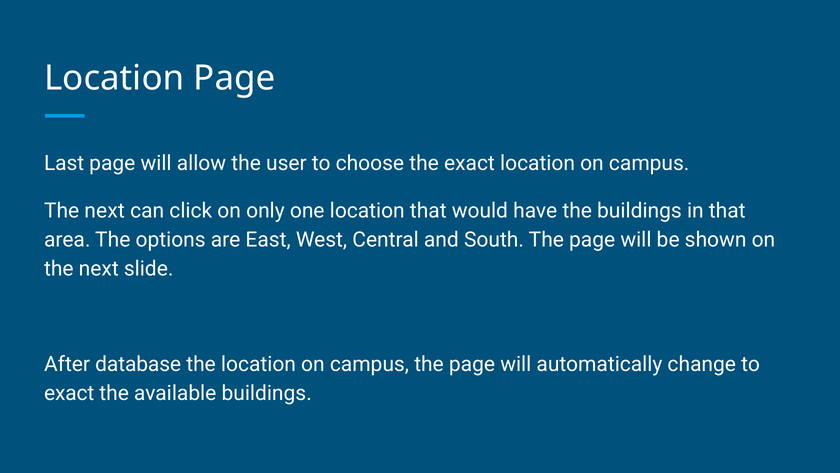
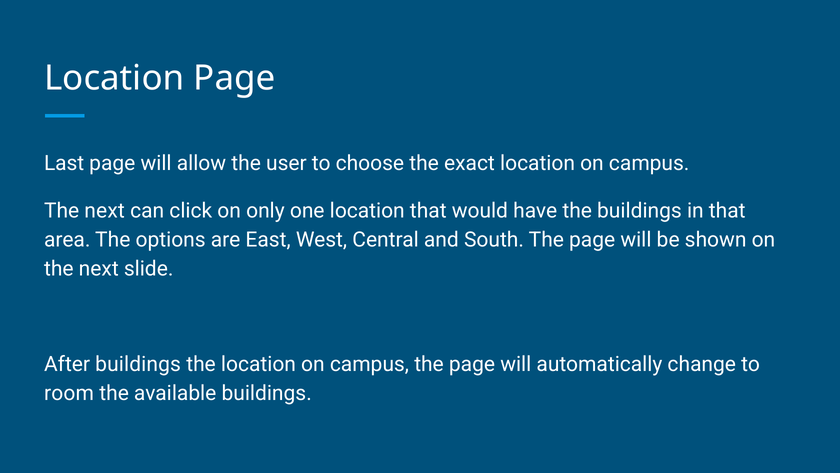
After database: database -> buildings
exact at (69, 393): exact -> room
